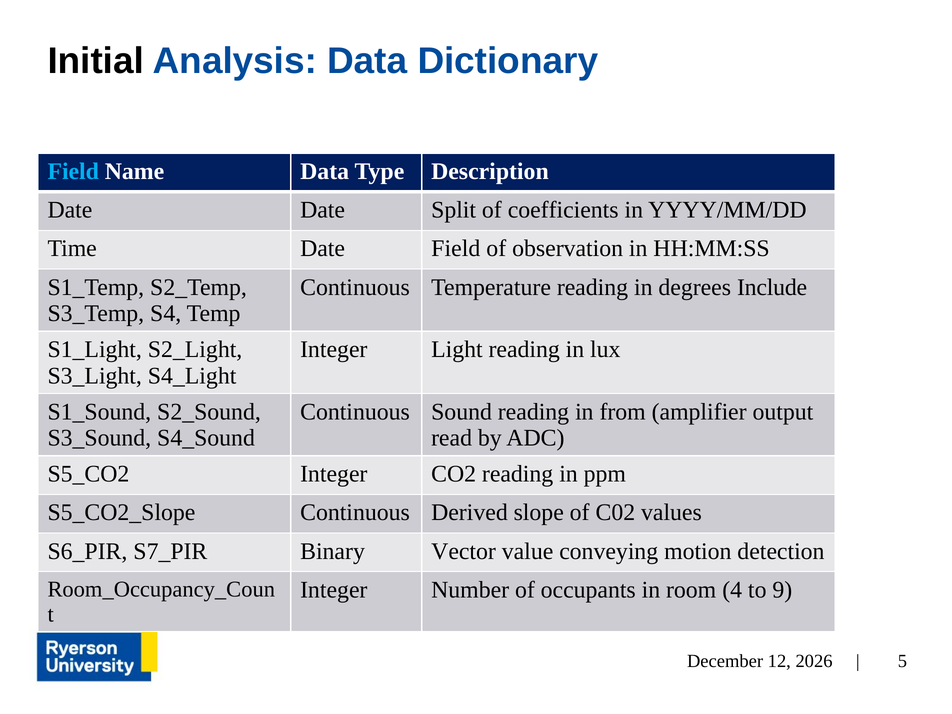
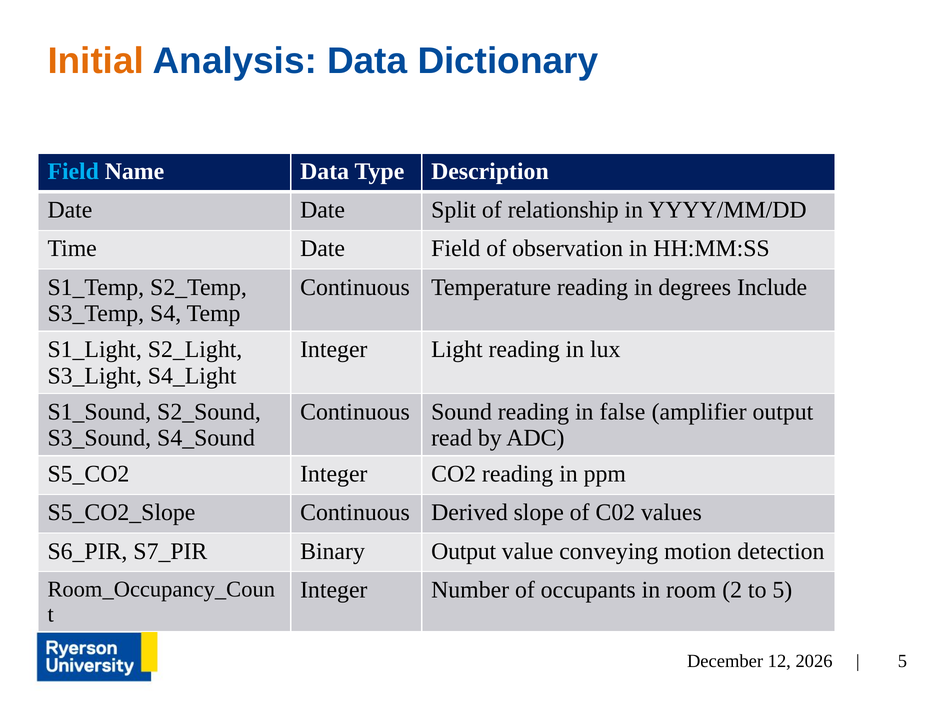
Initial colour: black -> orange
coefficients: coefficients -> relationship
from: from -> false
Binary Vector: Vector -> Output
4: 4 -> 2
to 9: 9 -> 5
